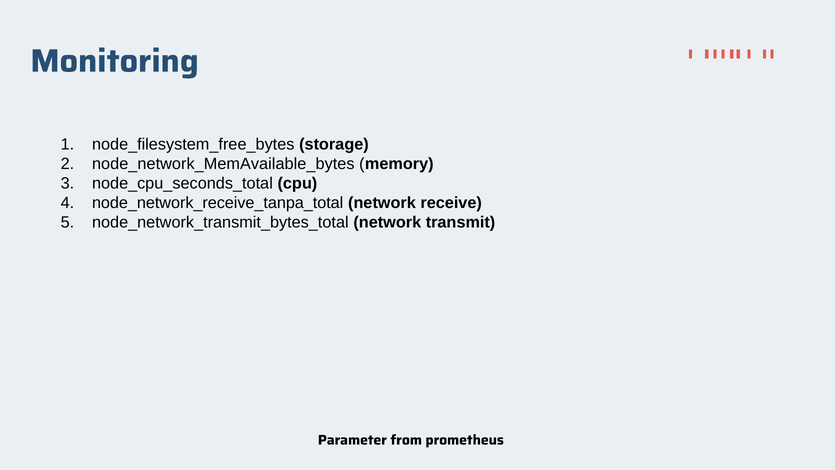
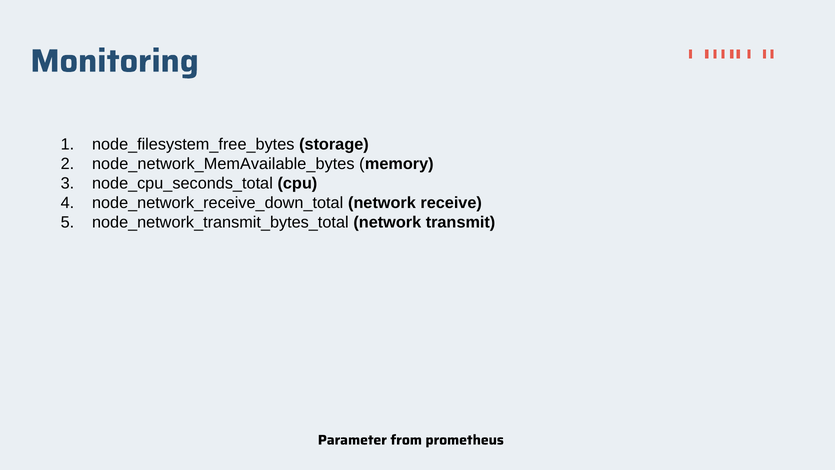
node_network_receive_tanpa_total: node_network_receive_tanpa_total -> node_network_receive_down_total
